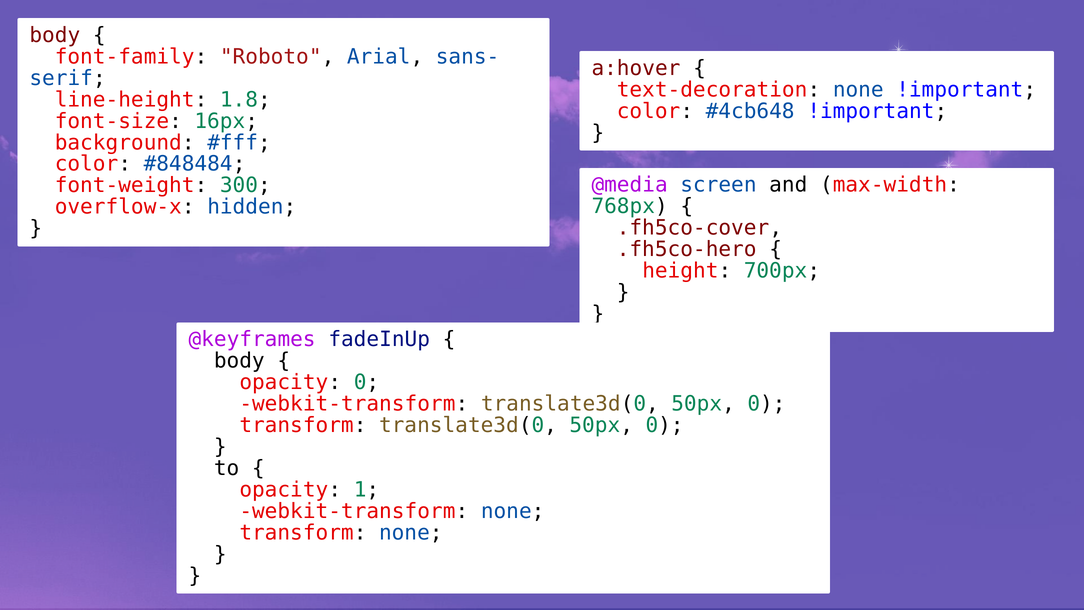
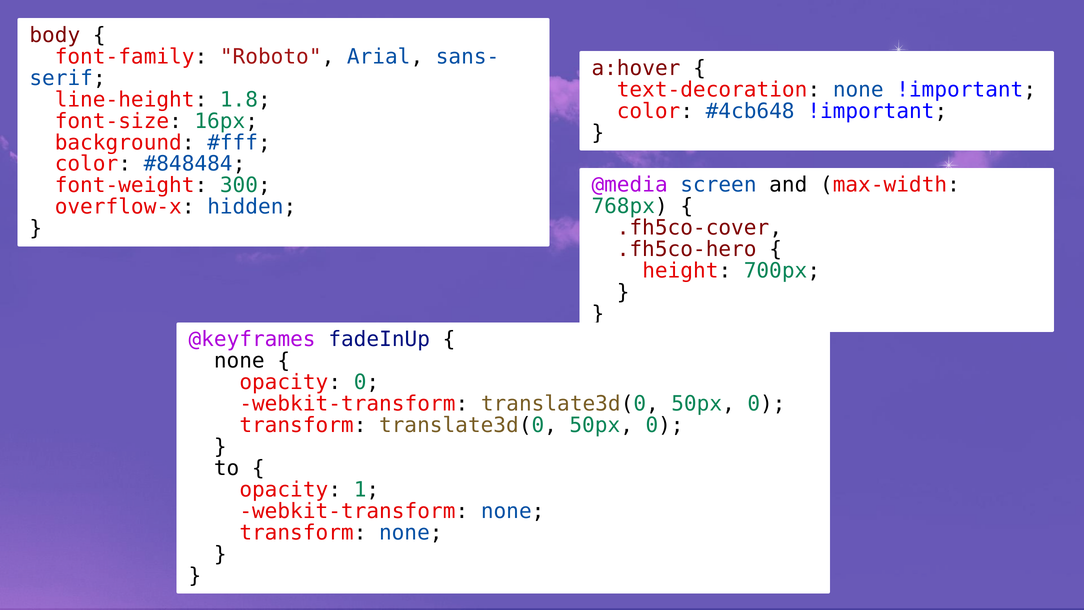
body at (239, 361): body -> none
